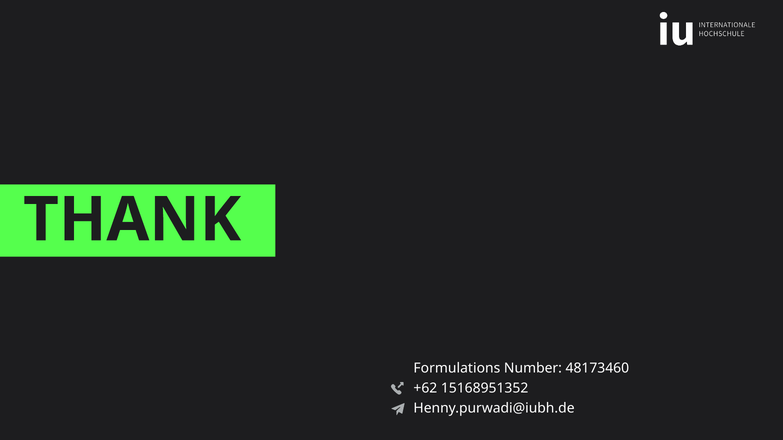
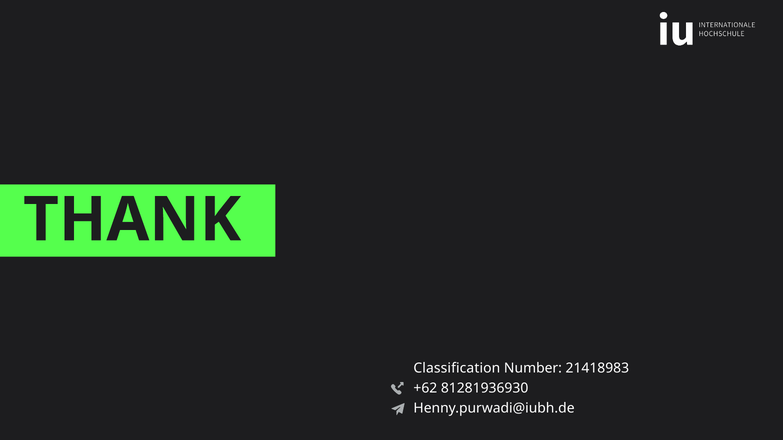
Formulations: Formulations -> Classification
48173460: 48173460 -> 21418983
15168951352: 15168951352 -> 81281936930
